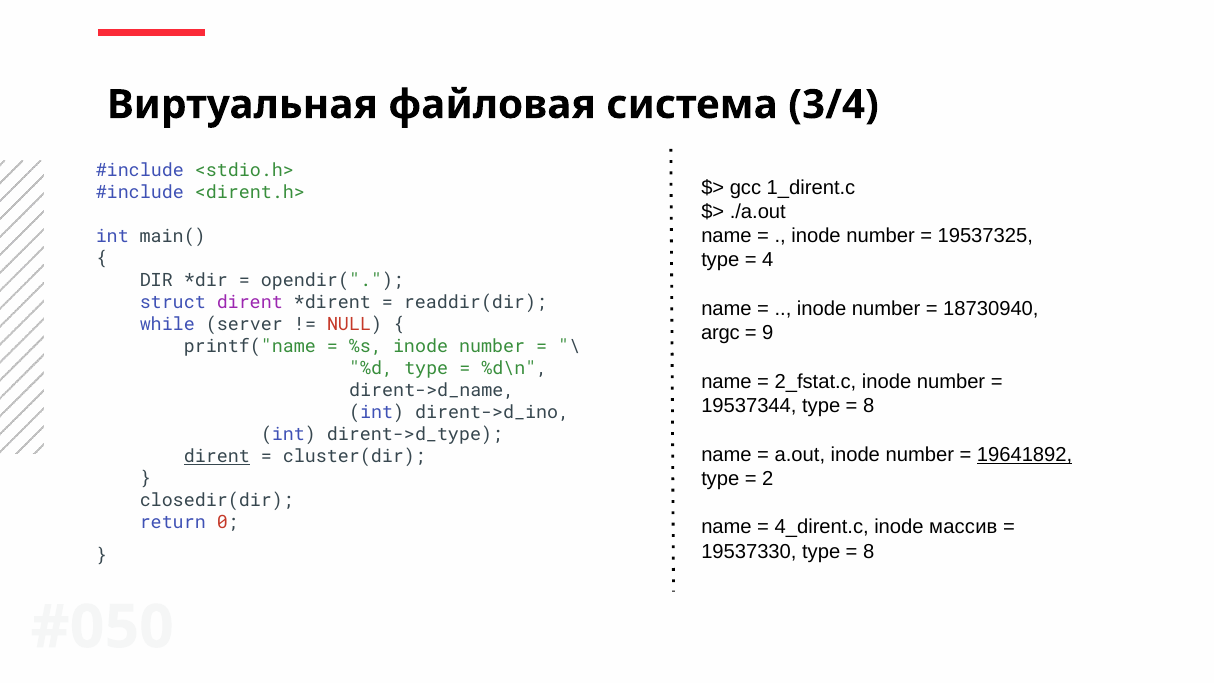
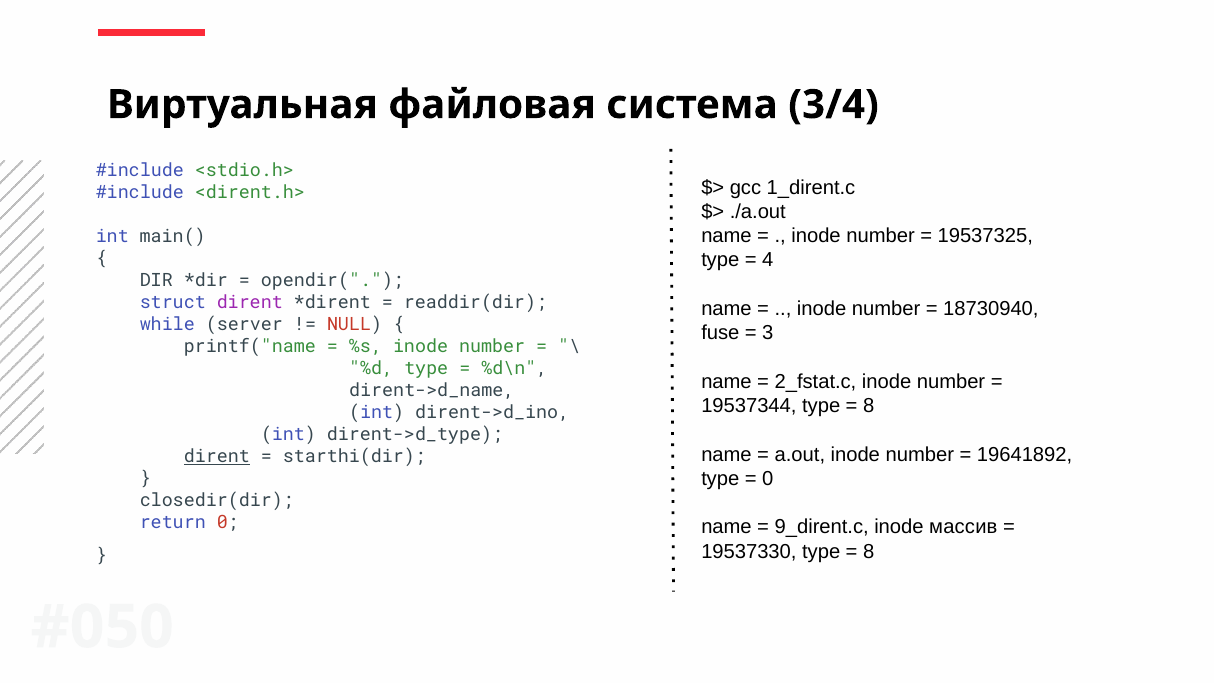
argc: argc -> fuse
9: 9 -> 3
19641892 underline: present -> none
cluster(dir: cluster(dir -> starthi(dir
2 at (768, 479): 2 -> 0
4_dirent.c: 4_dirent.c -> 9_dirent.c
